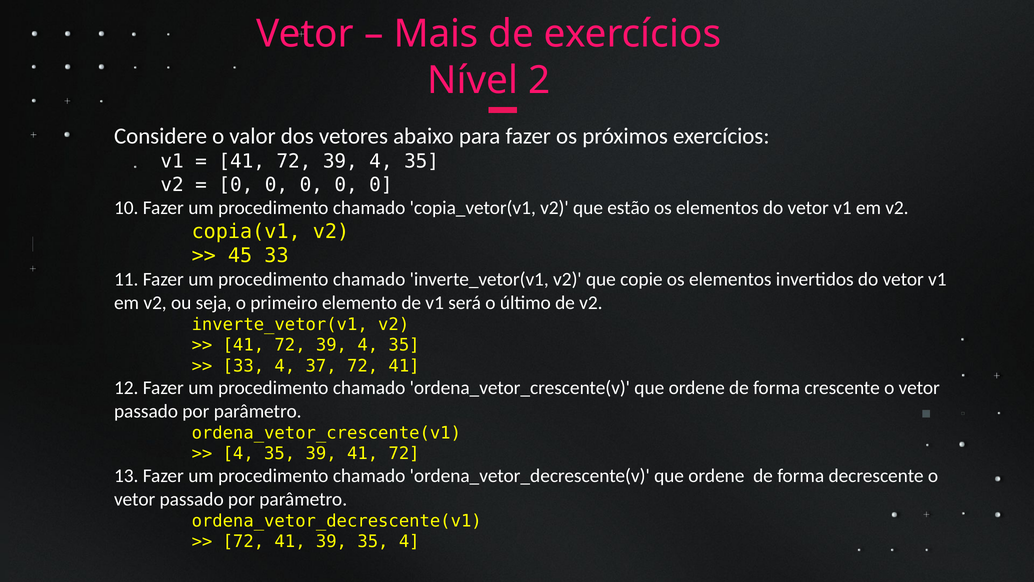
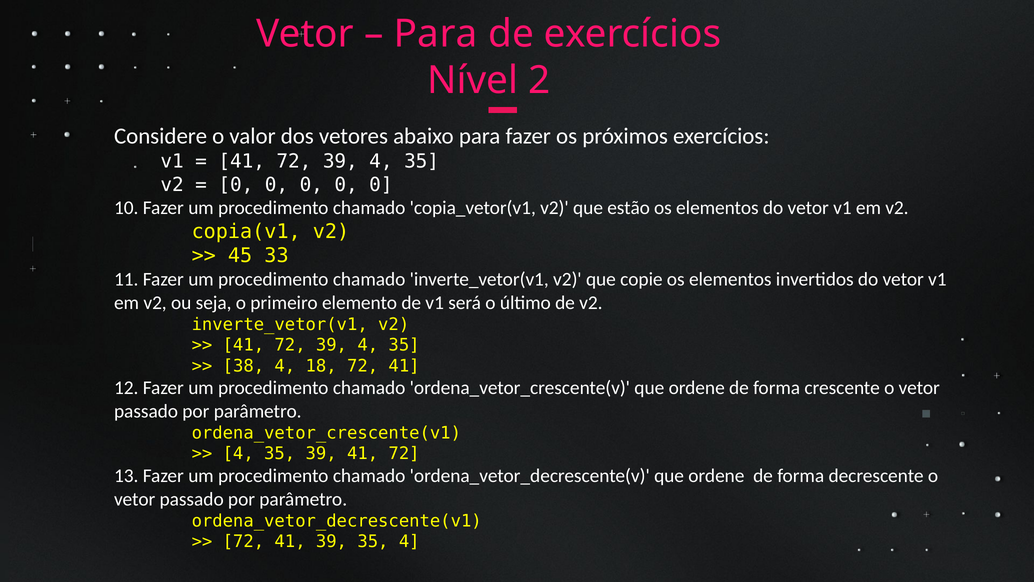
Mais at (436, 34): Mais -> Para
33 at (243, 366): 33 -> 38
37: 37 -> 18
